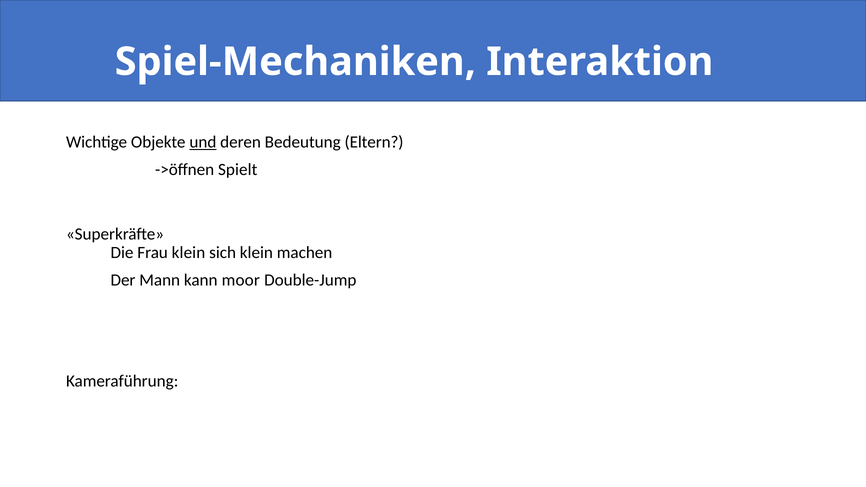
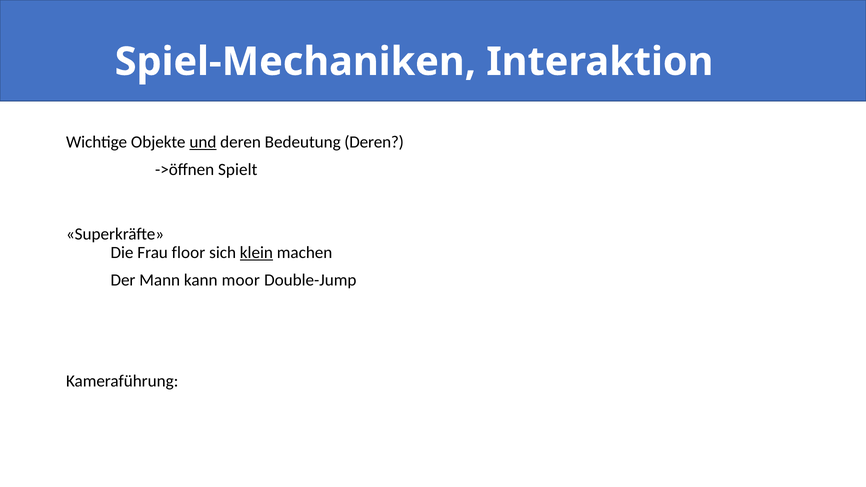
Bedeutung Eltern: Eltern -> Deren
Frau klein: klein -> floor
klein at (256, 253) underline: none -> present
